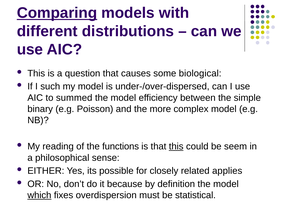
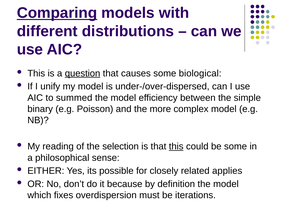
question underline: none -> present
such: such -> unify
functions: functions -> selection
be seem: seem -> some
which underline: present -> none
statistical: statistical -> iterations
